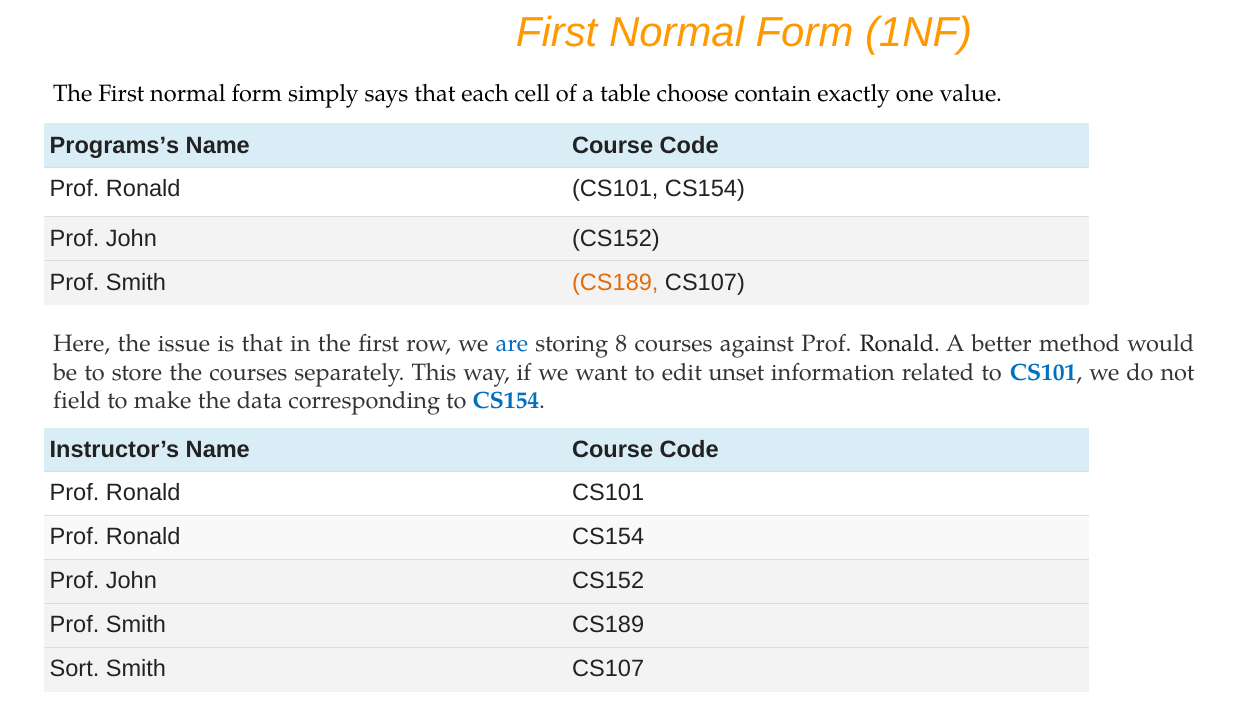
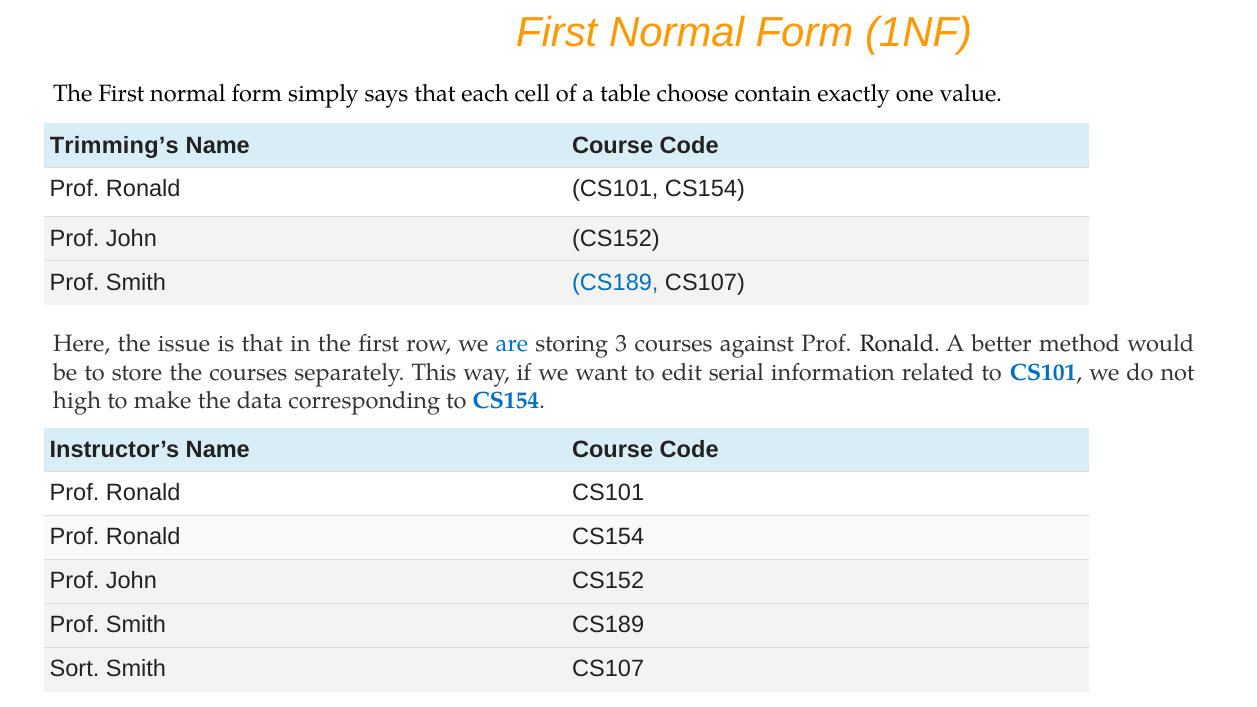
Programs’s: Programs’s -> Trimming’s
CS189 at (615, 282) colour: orange -> blue
8: 8 -> 3
unset: unset -> serial
field: field -> high
